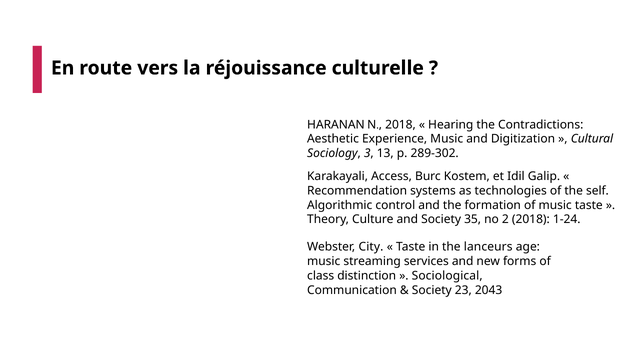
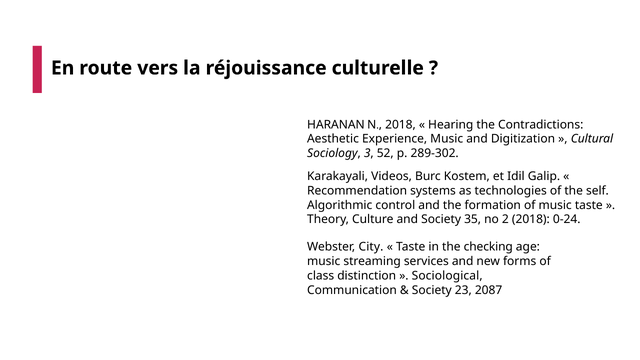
13: 13 -> 52
Access: Access -> Videos
1-24: 1-24 -> 0-24
lanceurs: lanceurs -> checking
2043: 2043 -> 2087
